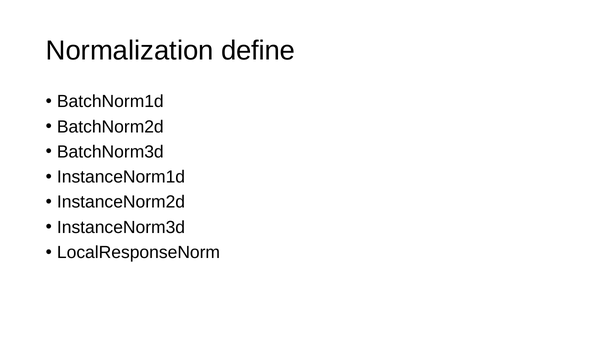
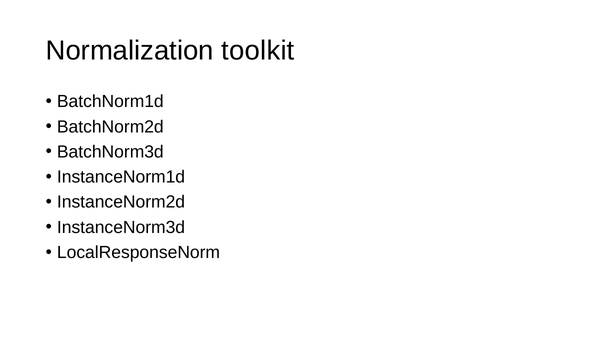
define: define -> toolkit
